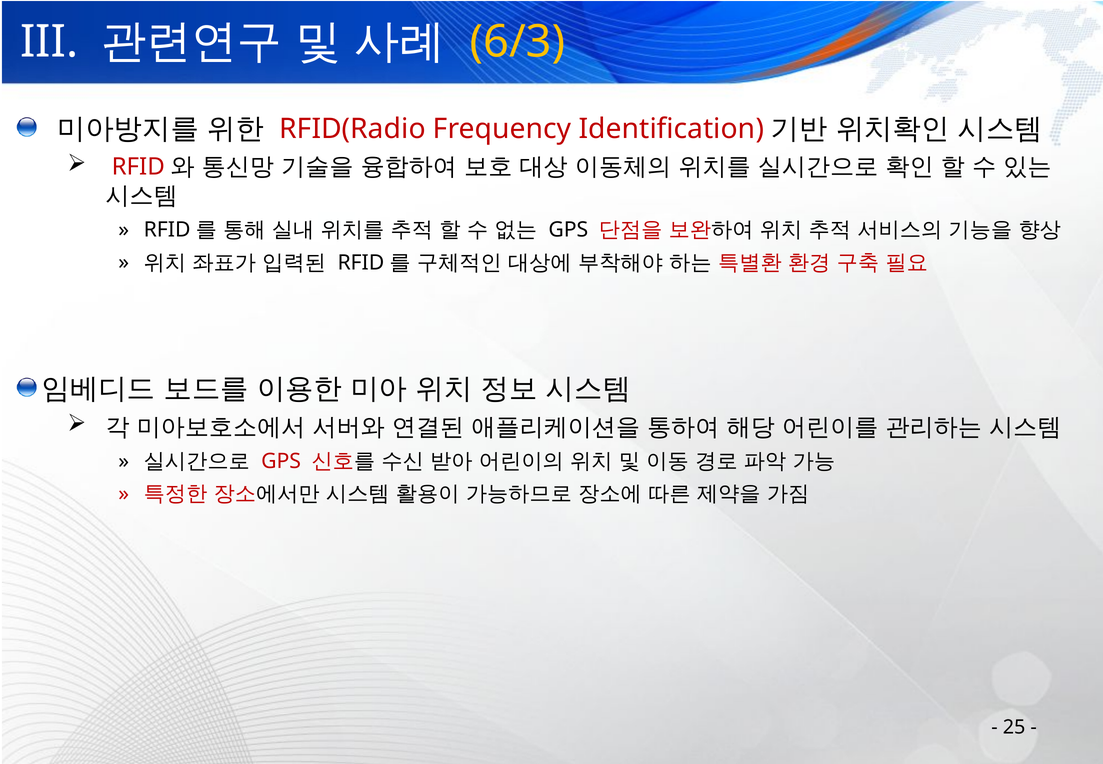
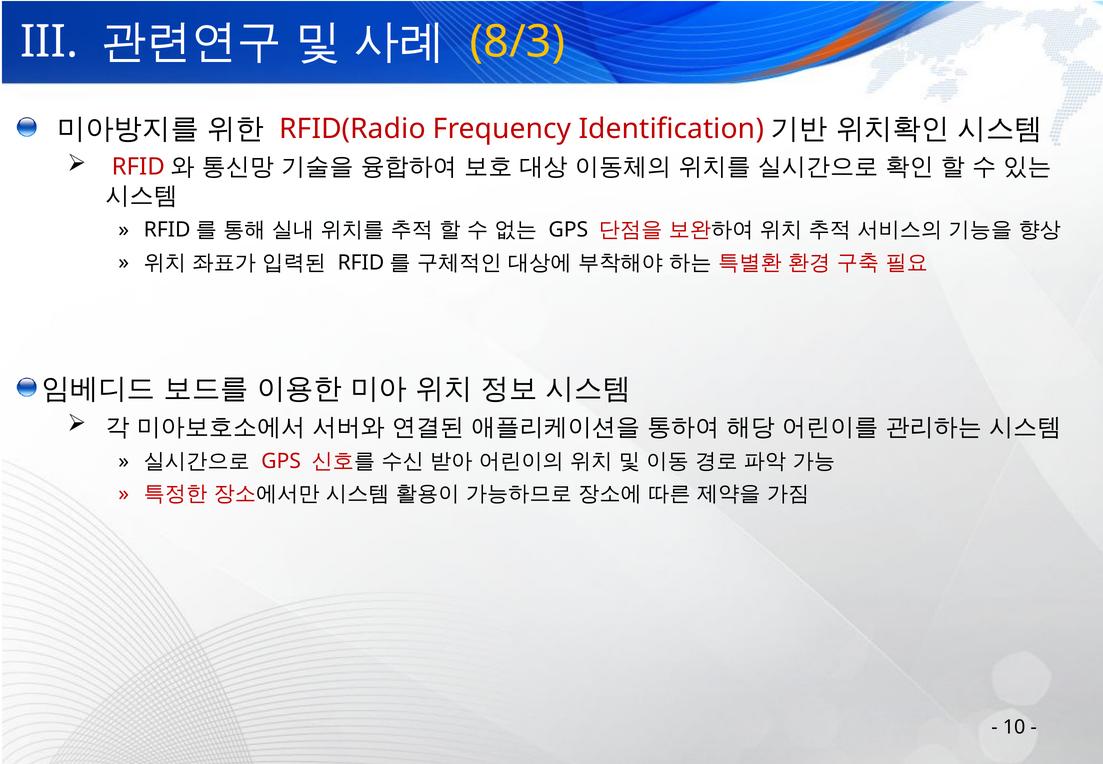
6/3: 6/3 -> 8/3
25: 25 -> 10
